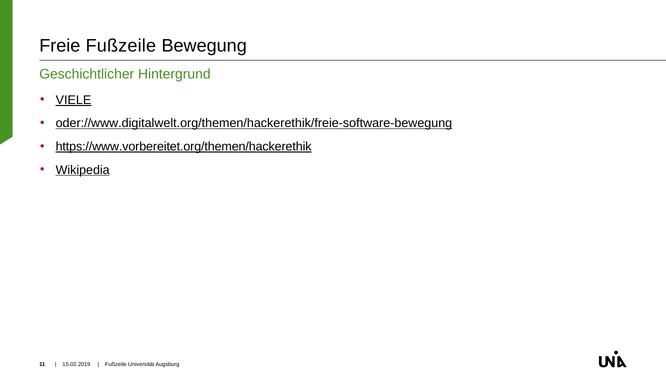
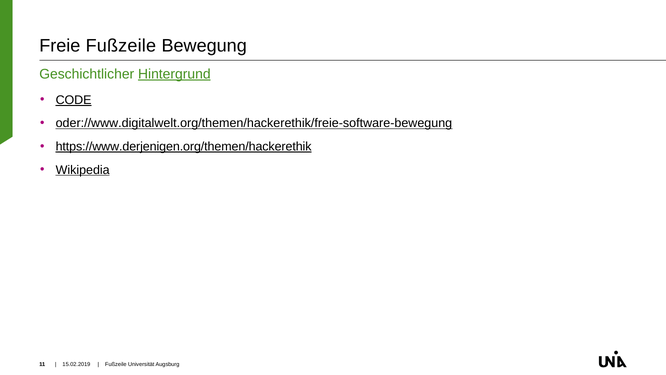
Hintergrund underline: none -> present
VIELE: VIELE -> CODE
https://www.vorbereitet.org/themen/hackerethik: https://www.vorbereitet.org/themen/hackerethik -> https://www.derjenigen.org/themen/hackerethik
